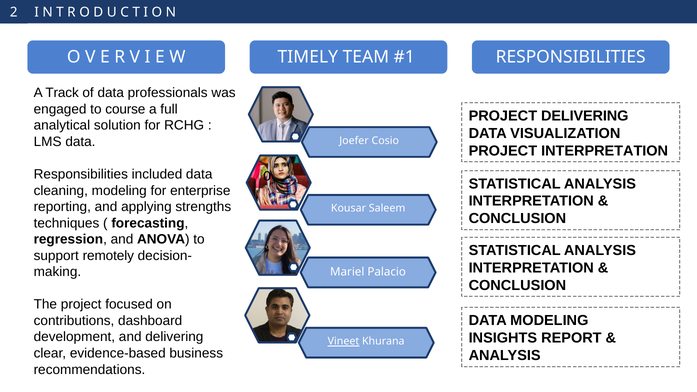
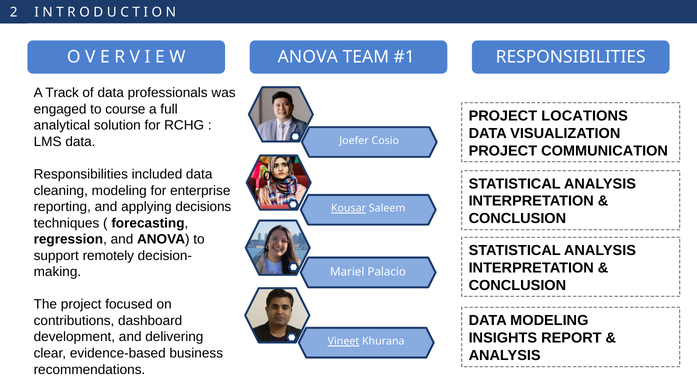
TIMELY at (308, 57): TIMELY -> ANOVA
PROJECT DELIVERING: DELIVERING -> LOCATIONS
PROJECT INTERPRETATION: INTERPRETATION -> COMMUNICATION
strengths: strengths -> decisions
Kousar underline: none -> present
